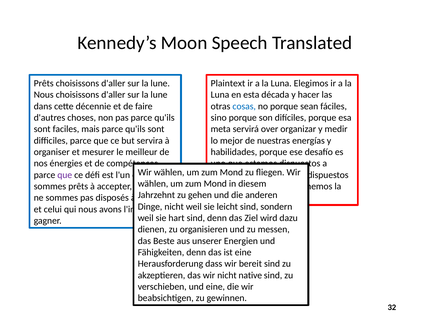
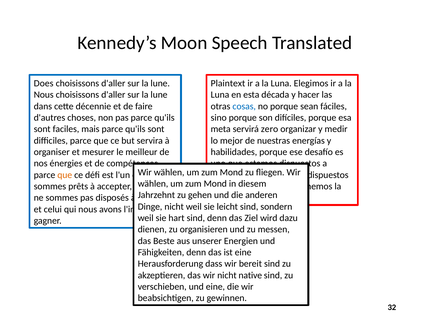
Prêts at (44, 83): Prêts -> Does
over: over -> zero
que at (65, 175) colour: purple -> orange
